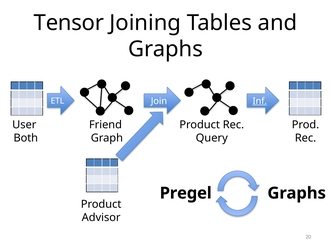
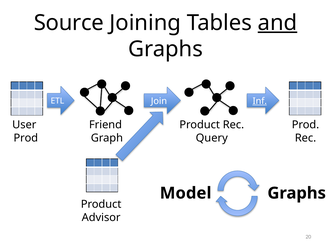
Tensor: Tensor -> Source
and underline: none -> present
Both at (26, 138): Both -> Prod
Pregel: Pregel -> Model
